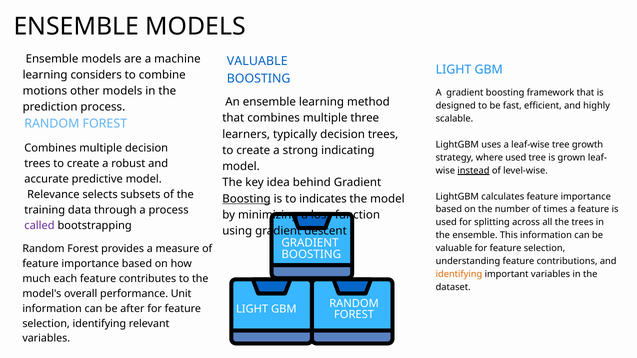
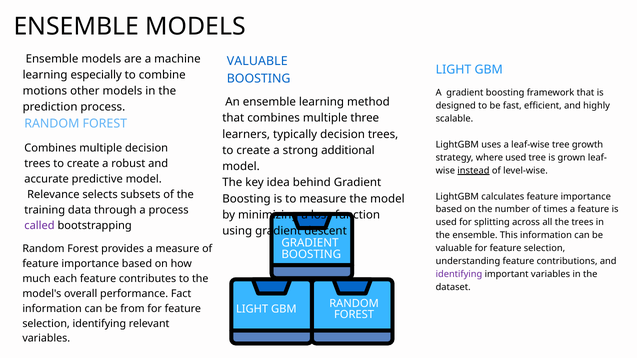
considers: considers -> especially
indicating: indicating -> additional
Boosting at (246, 199) underline: present -> none
to indicates: indicates -> measure
identifying at (459, 275) colour: orange -> purple
Unit: Unit -> Fact
after: after -> from
